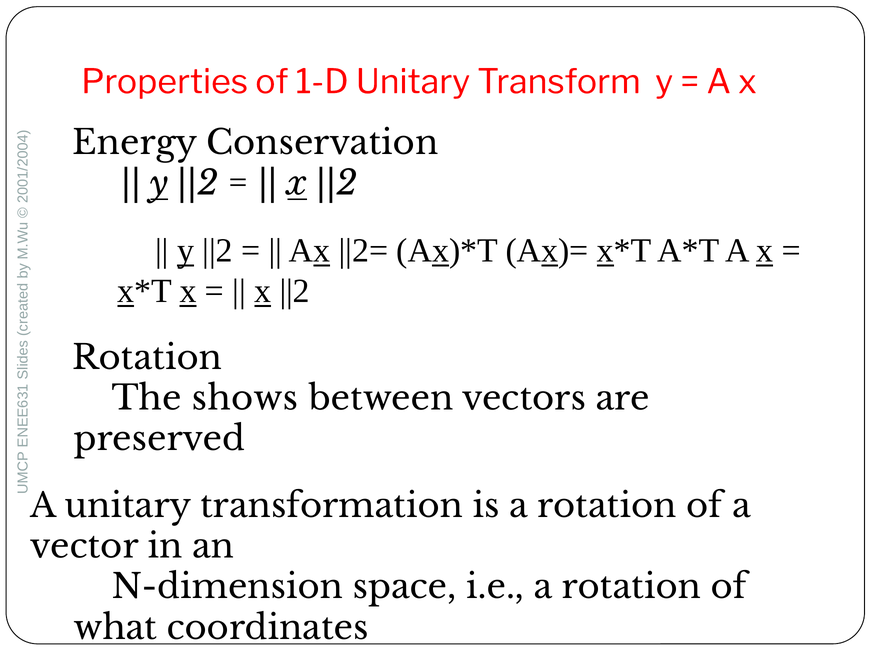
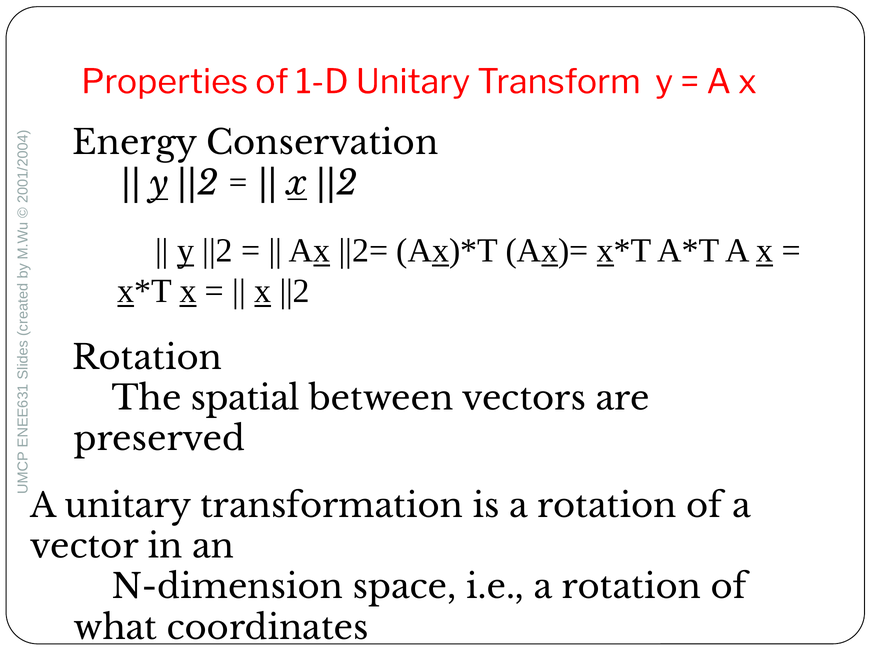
shows: shows -> spatial
